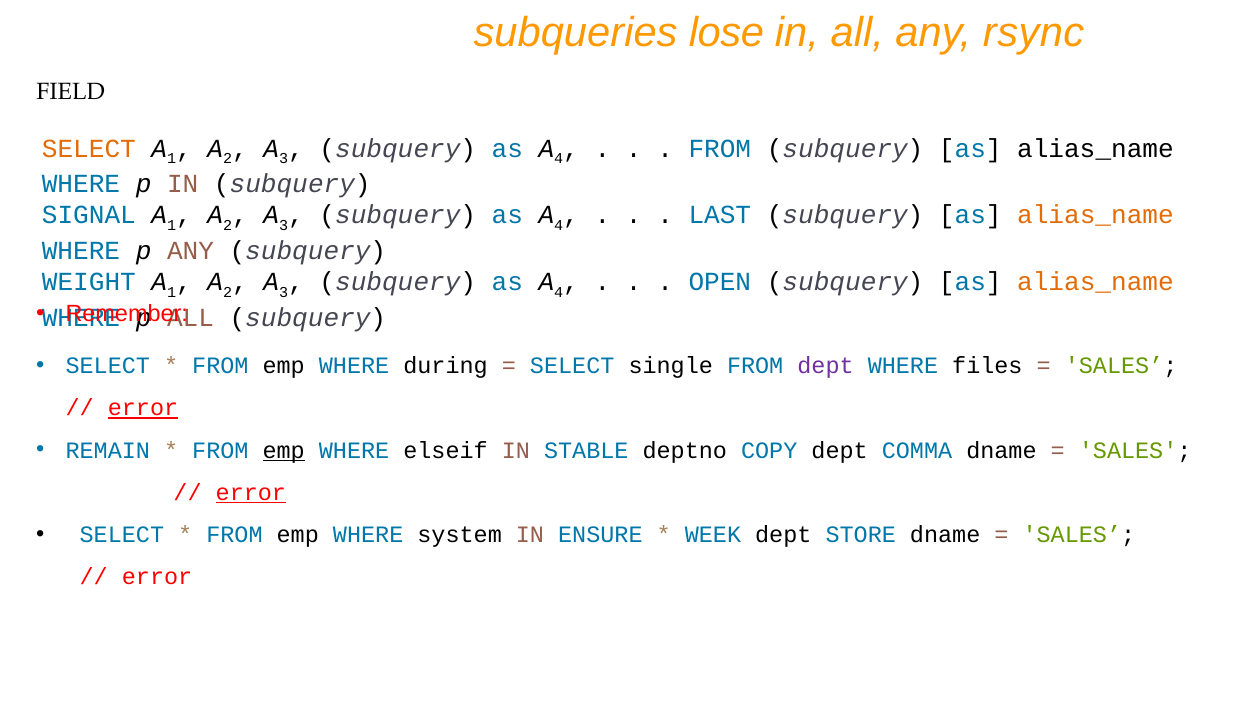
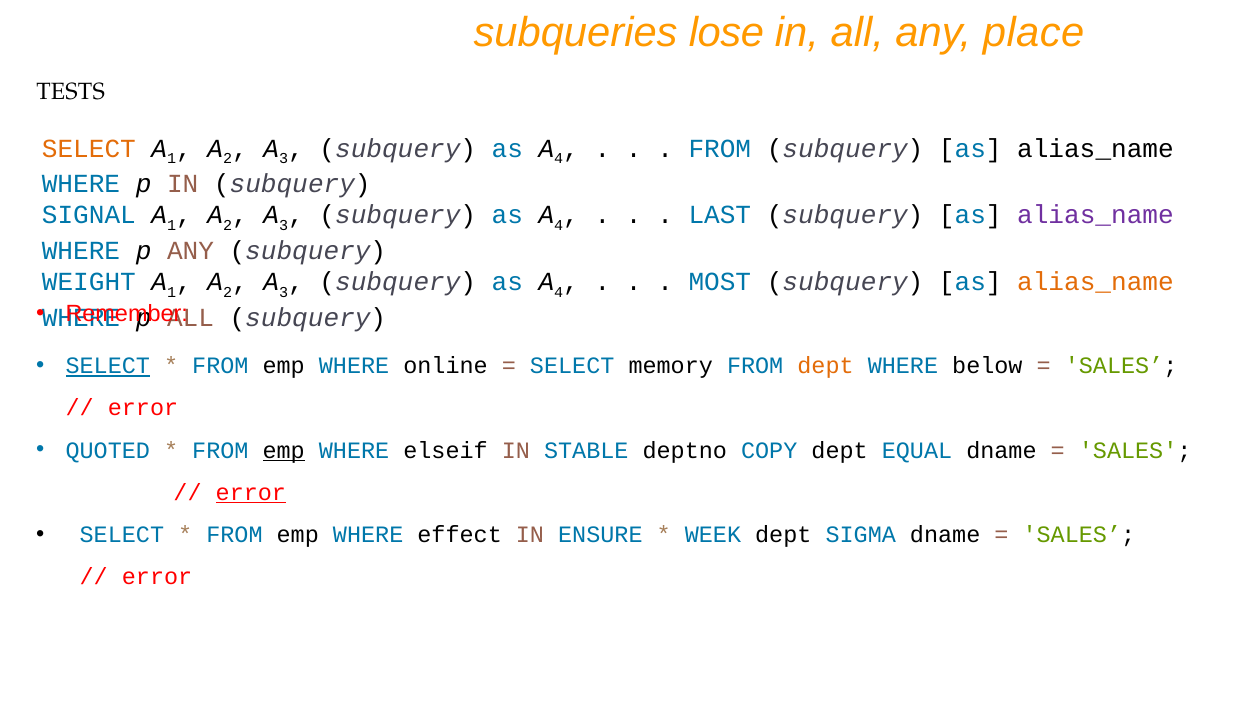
rsync: rsync -> place
FIELD: FIELD -> TESTS
alias_name at (1095, 215) colour: orange -> purple
OPEN: OPEN -> MOST
SELECT at (108, 366) underline: none -> present
during: during -> online
single: single -> memory
dept at (826, 366) colour: purple -> orange
files: files -> below
error at (143, 408) underline: present -> none
REMAIN: REMAIN -> QUOTED
COMMA: COMMA -> EQUAL
system: system -> effect
STORE: STORE -> SIGMA
